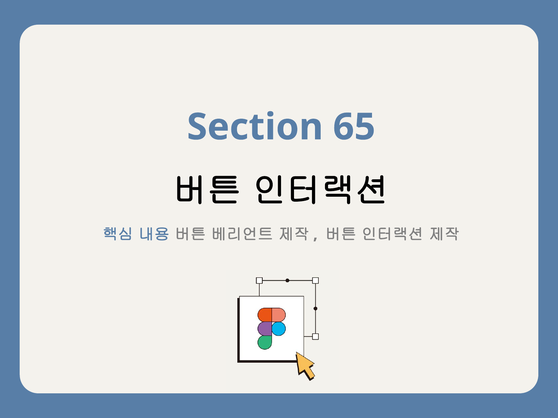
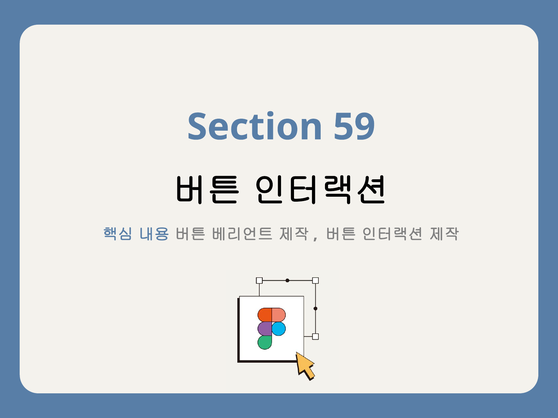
65: 65 -> 59
